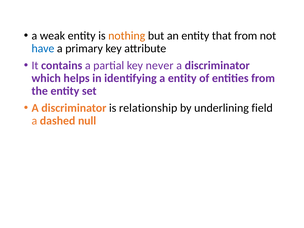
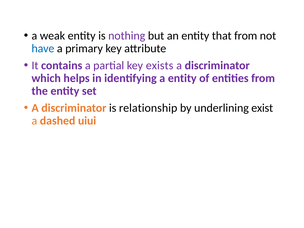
nothing colour: orange -> purple
never: never -> exists
field: field -> exist
null: null -> uiui
